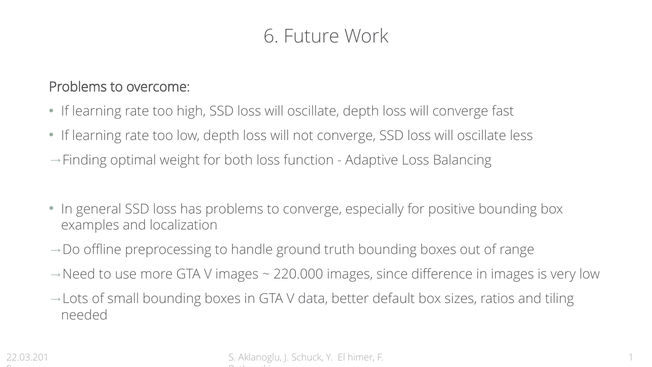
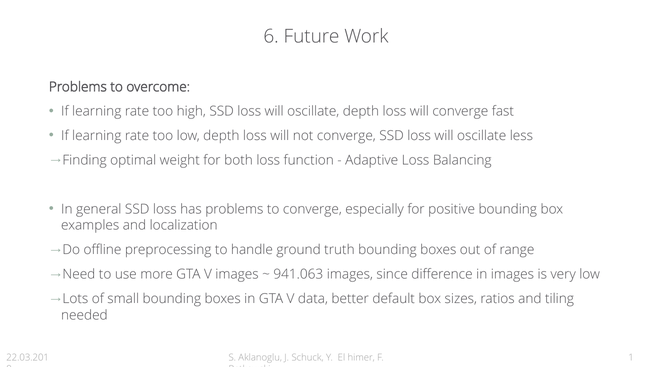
220.000: 220.000 -> 941.063
